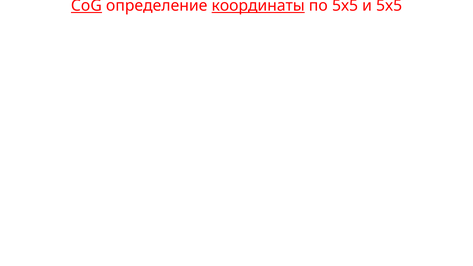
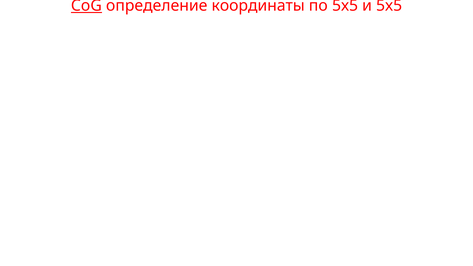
координаты underline: present -> none
